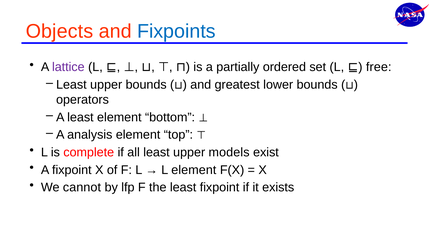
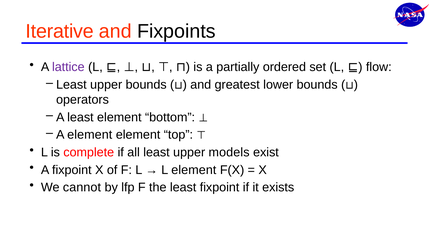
Objects: Objects -> Iterative
Fixpoints colour: blue -> black
free: free -> flow
A analysis: analysis -> element
